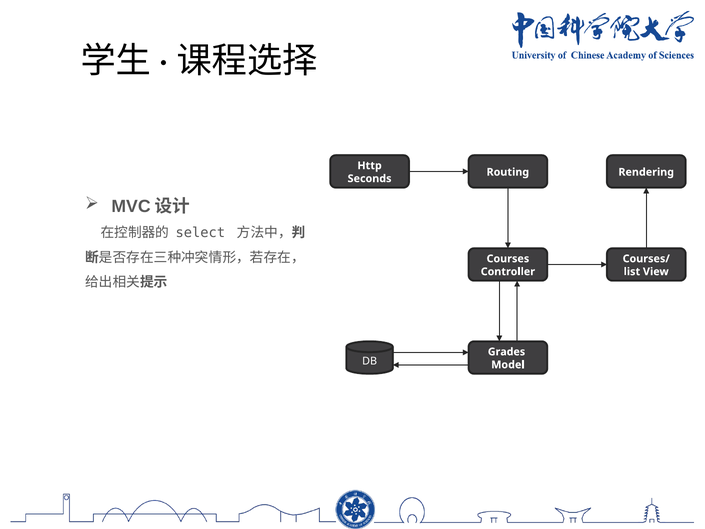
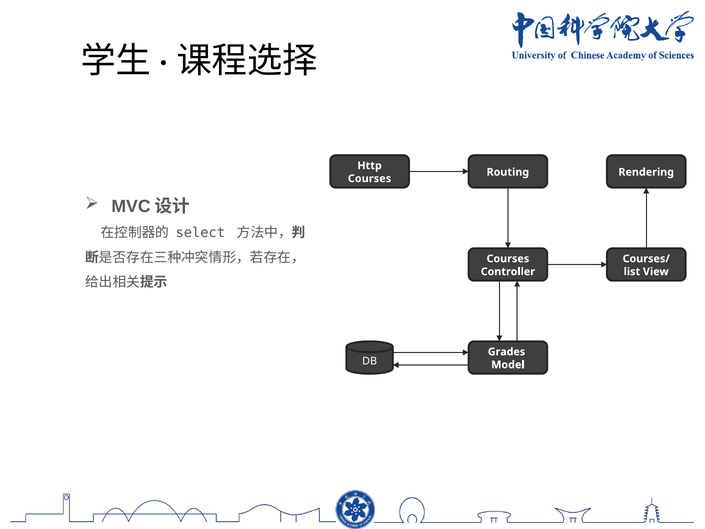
Seconds at (370, 178): Seconds -> Courses
